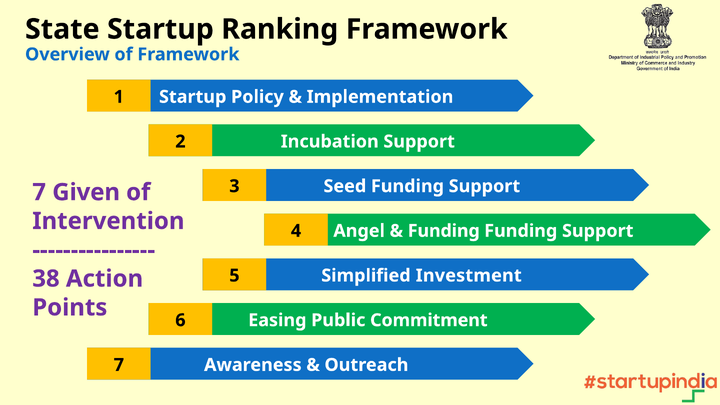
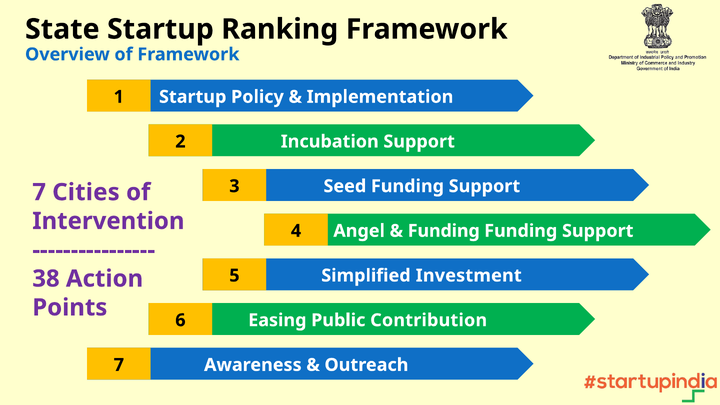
Given: Given -> Cities
Commitment: Commitment -> Contribution
